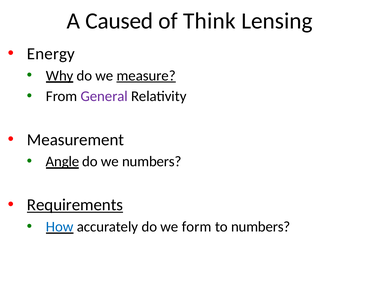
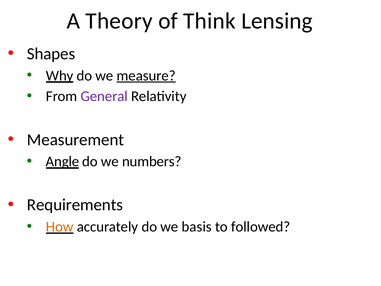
Caused: Caused -> Theory
Energy: Energy -> Shapes
Requirements underline: present -> none
How colour: blue -> orange
form: form -> basis
to numbers: numbers -> followed
